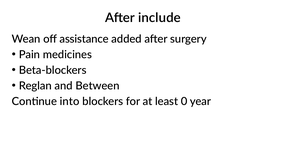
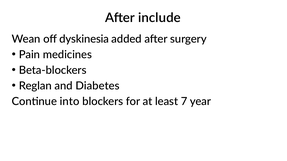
assistance: assistance -> dyskinesia
Between: Between -> Diabetes
0: 0 -> 7
